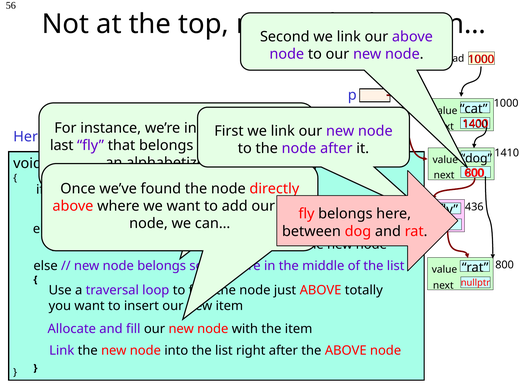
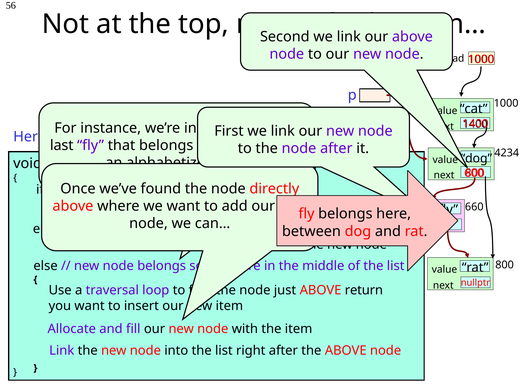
1410: 1410 -> 4234
436: 436 -> 660
totally at (364, 290): totally -> return
